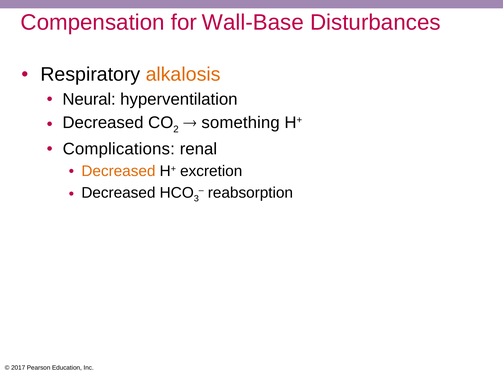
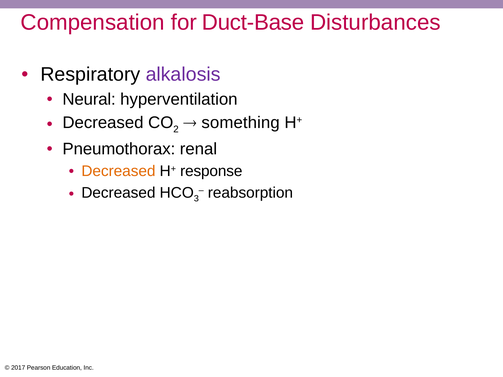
Wall-Base: Wall-Base -> Duct-Base
alkalosis colour: orange -> purple
Complications: Complications -> Pneumothorax
excretion: excretion -> response
